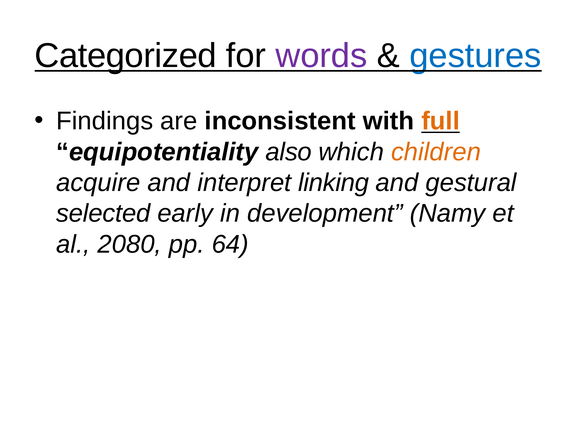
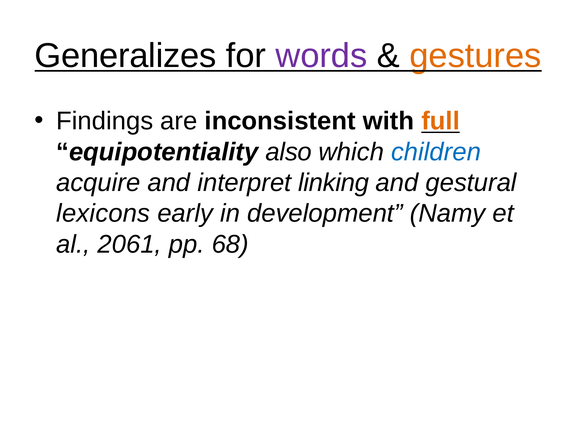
Categorized: Categorized -> Generalizes
gestures colour: blue -> orange
children colour: orange -> blue
selected: selected -> lexicons
2080: 2080 -> 2061
64: 64 -> 68
